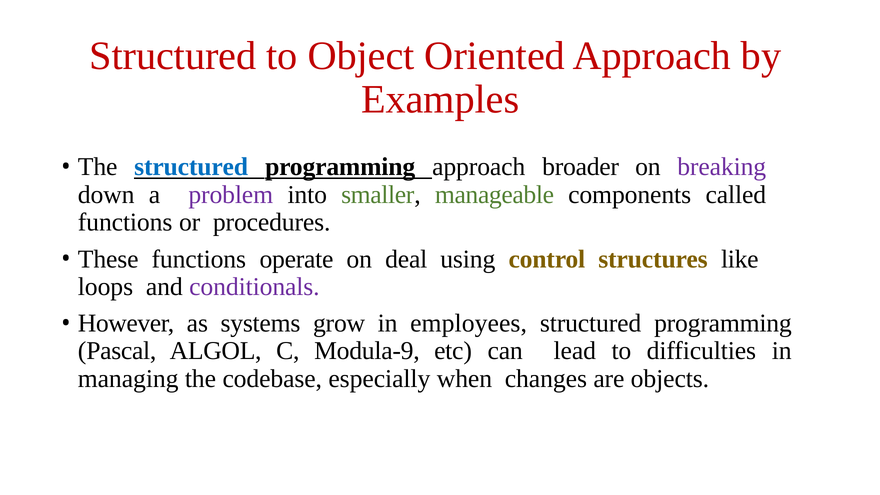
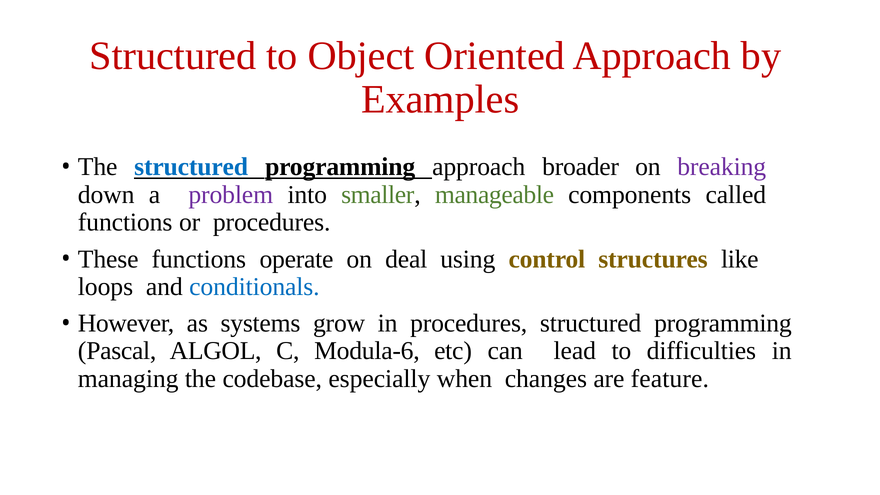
conditionals colour: purple -> blue
in employees: employees -> procedures
Modula-9: Modula-9 -> Modula-6
objects: objects -> feature
